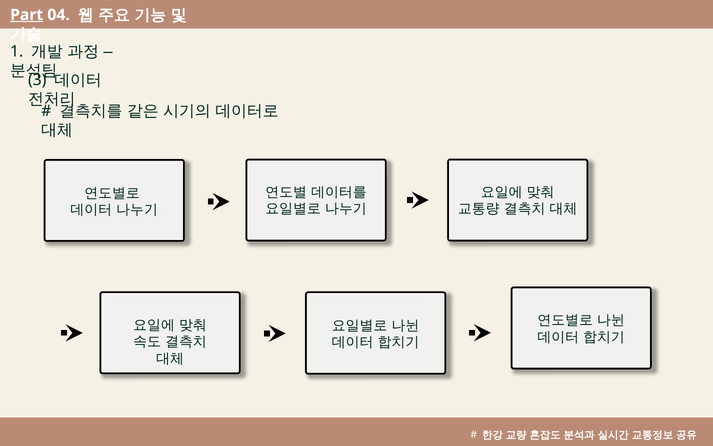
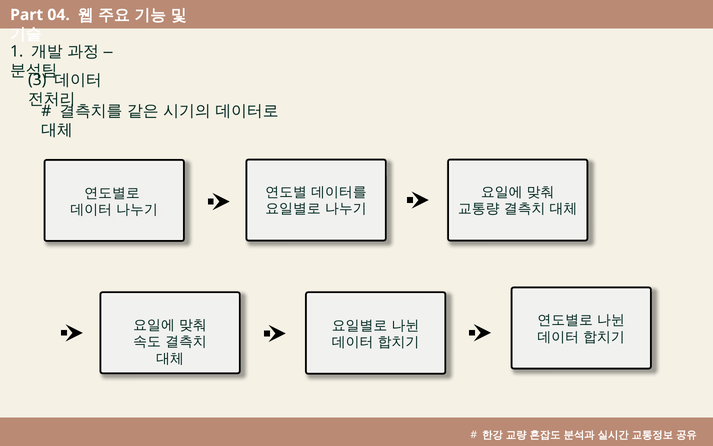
Part underline: present -> none
